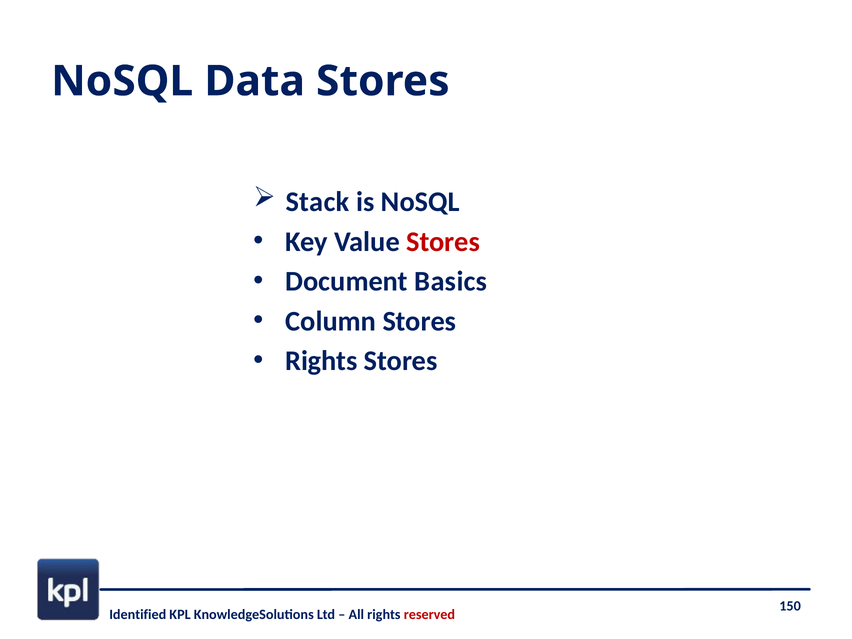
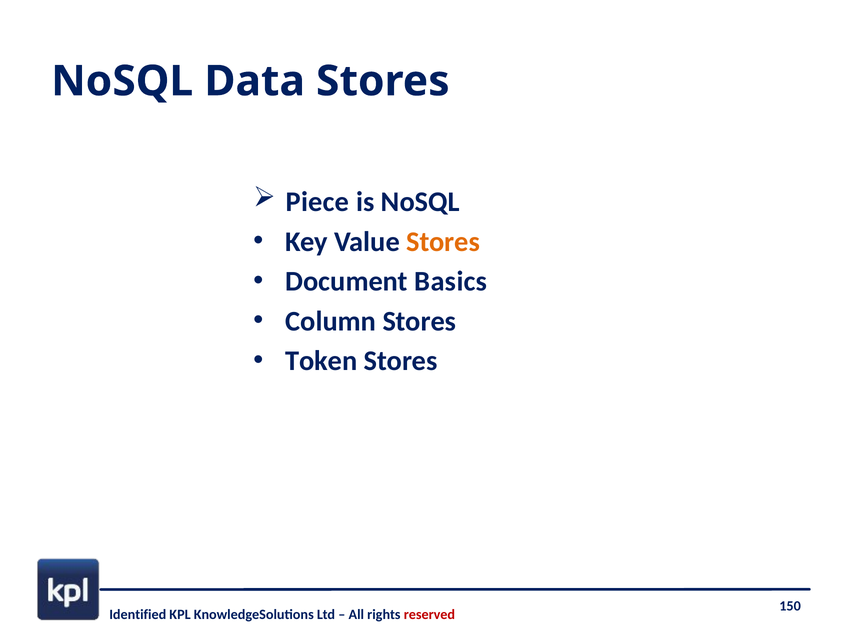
Stack: Stack -> Piece
Stores at (443, 242) colour: red -> orange
Rights at (321, 361): Rights -> Token
